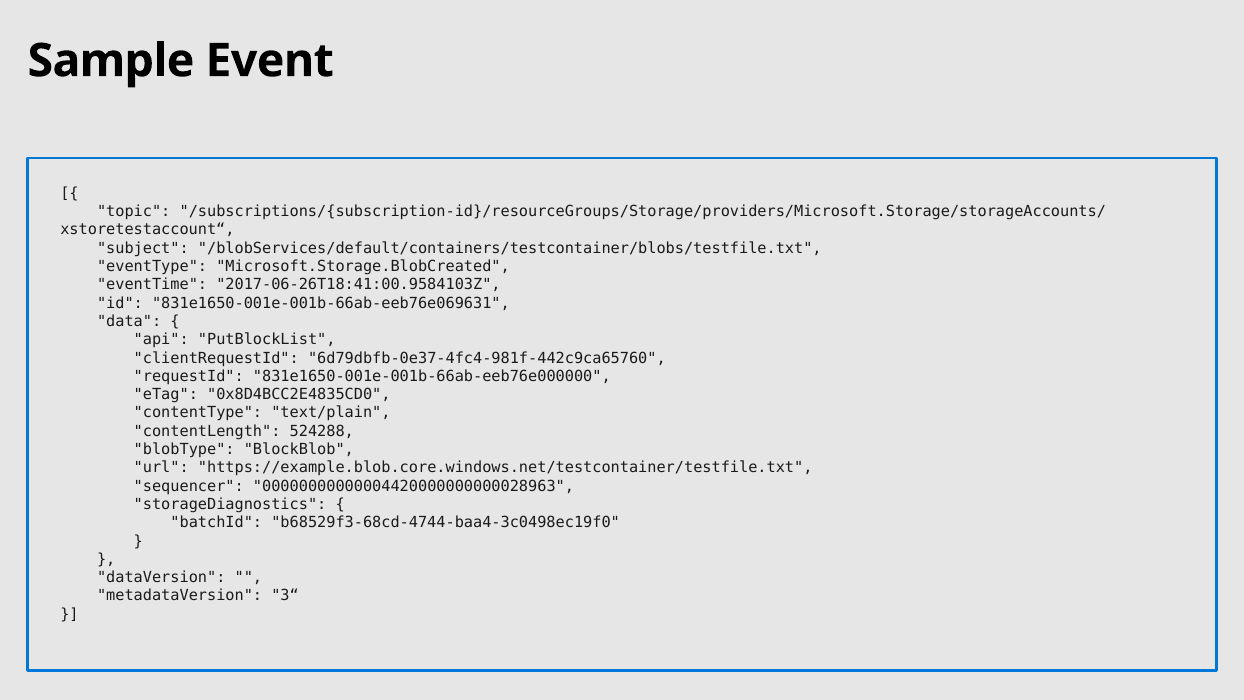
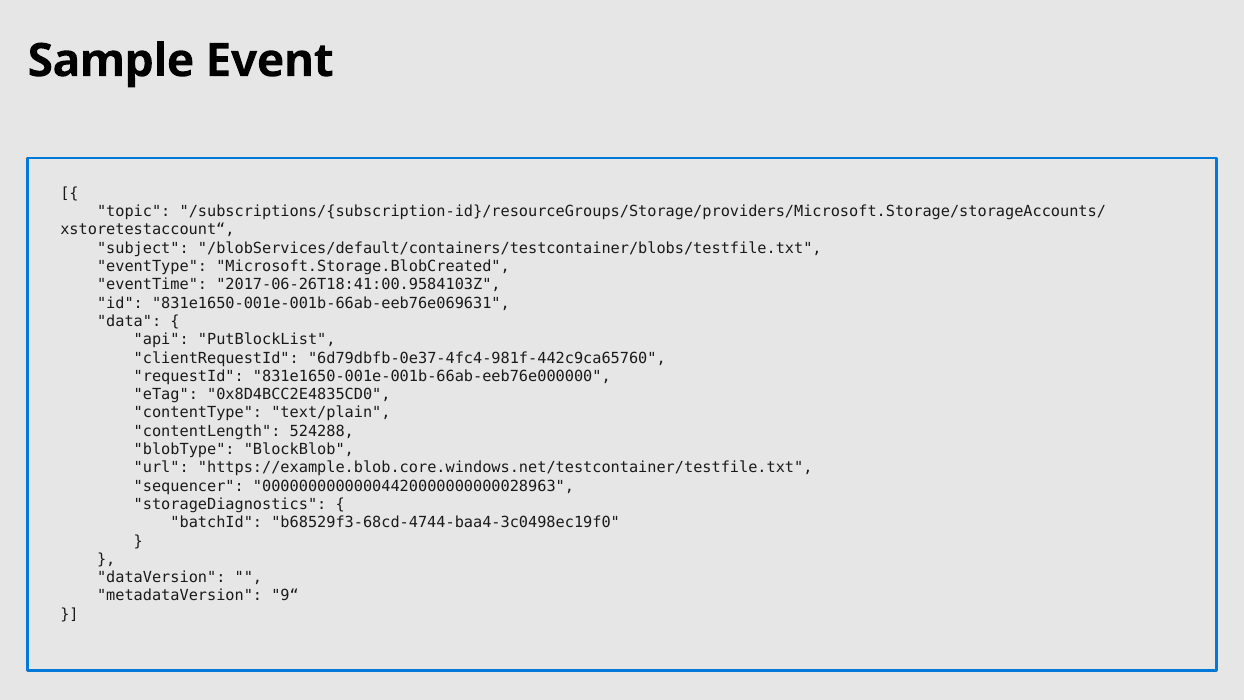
3“: 3“ -> 9“
